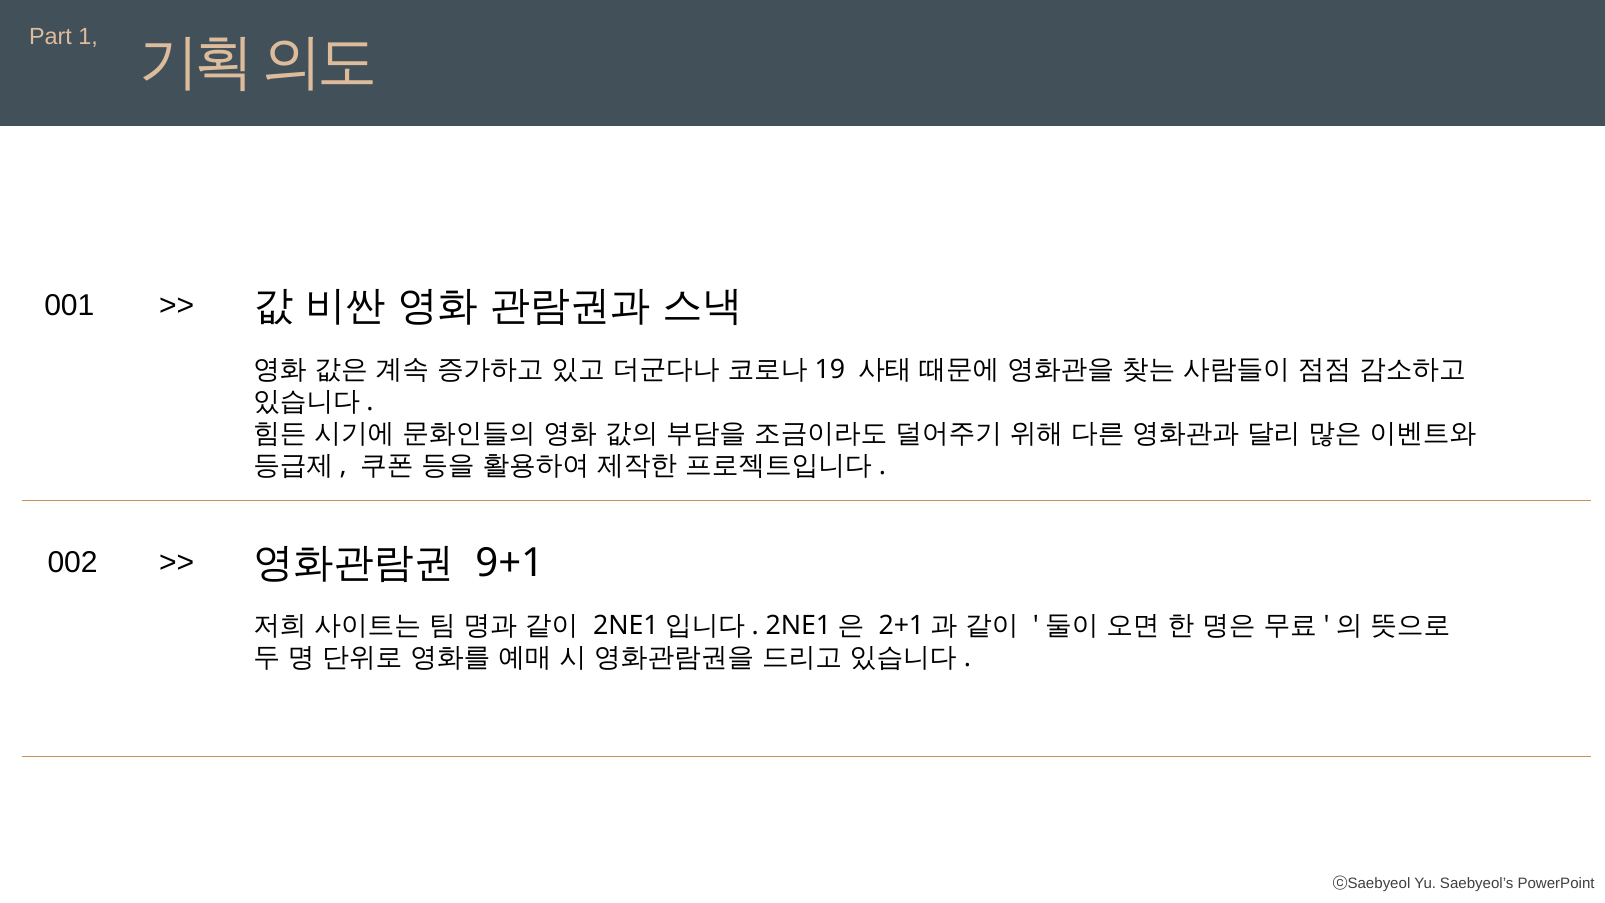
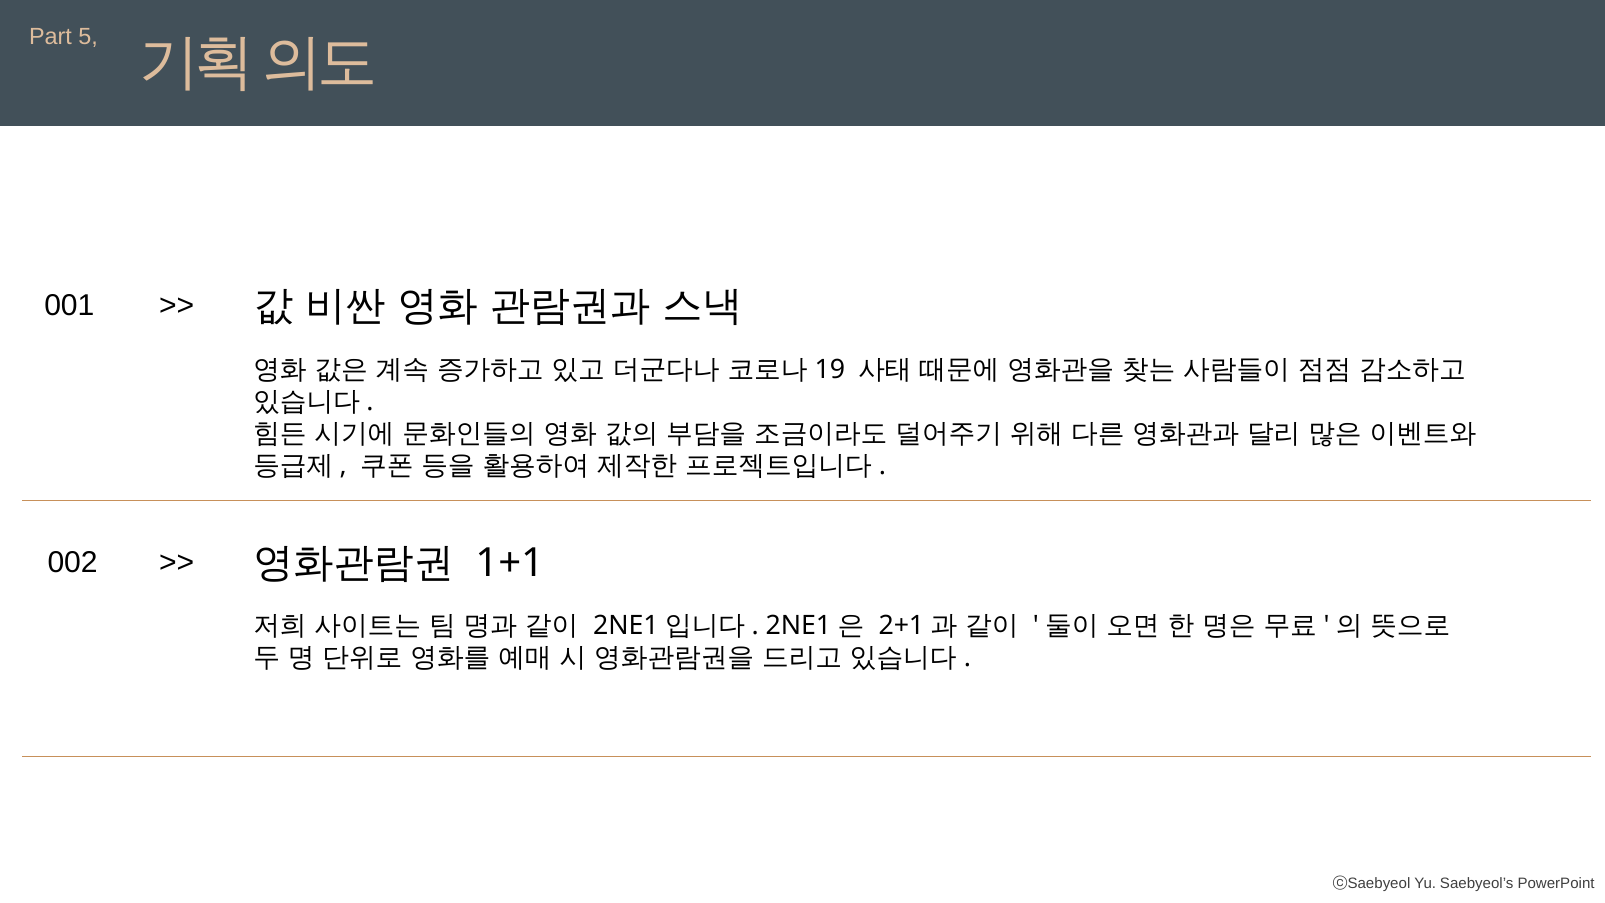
1: 1 -> 5
9+1: 9+1 -> 1+1
